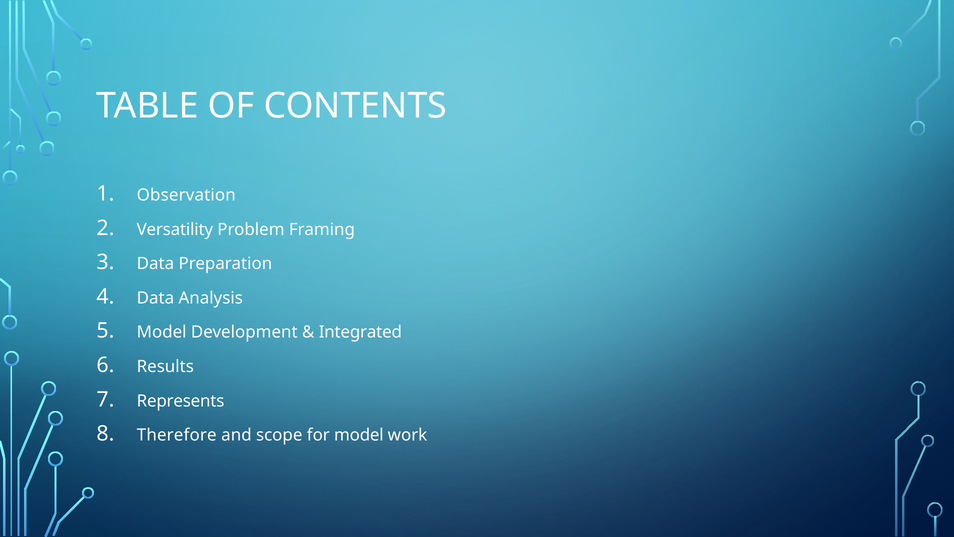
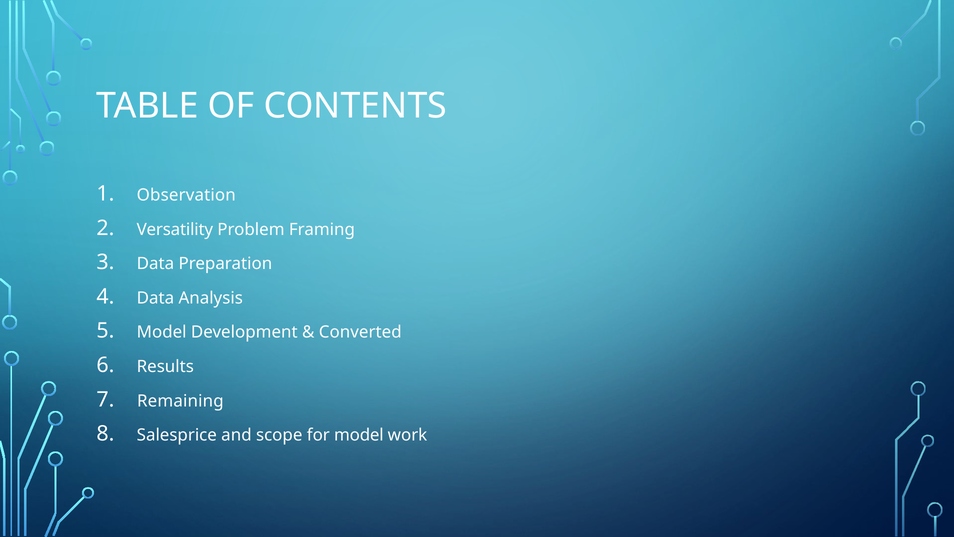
Integrated: Integrated -> Converted
Represents: Represents -> Remaining
Therefore: Therefore -> Salesprice
